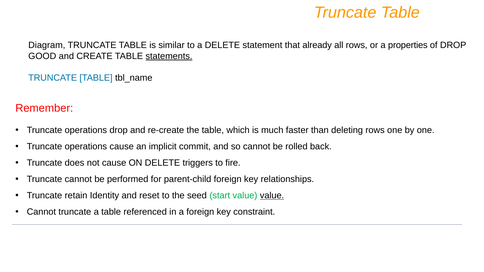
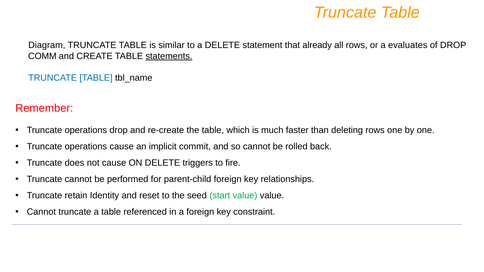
properties: properties -> evaluates
GOOD: GOOD -> COMM
value at (272, 196) underline: present -> none
